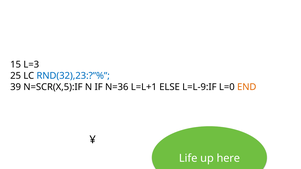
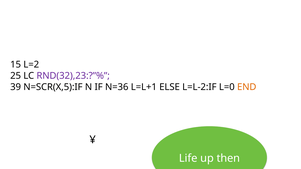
L=3: L=3 -> L=2
RND(32),23:?”% colour: blue -> purple
L=L-9:IF: L=L-9:IF -> L=L-2:IF
here: here -> then
